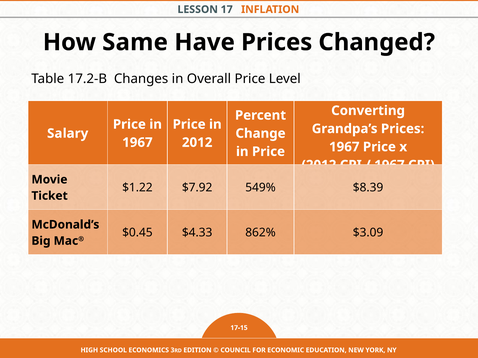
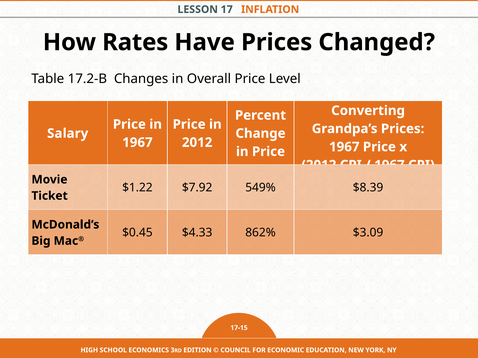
Same: Same -> Rates
